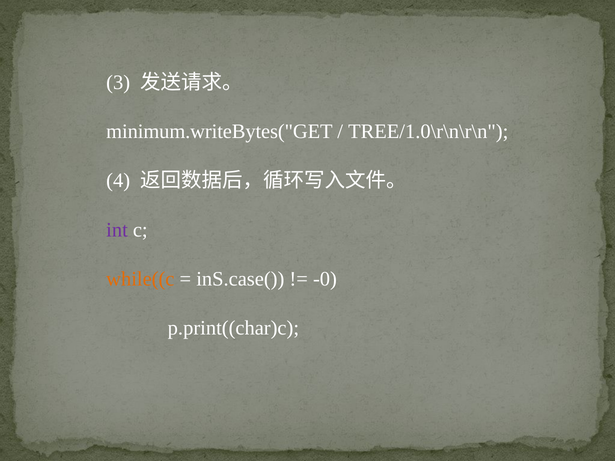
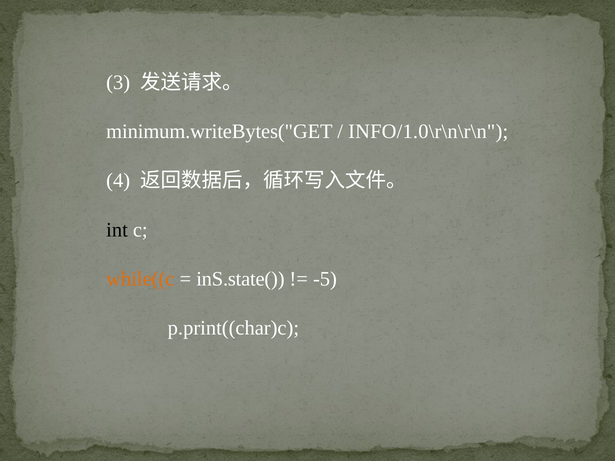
TREE/1.0\r\n\r\n: TREE/1.0\r\n\r\n -> INFO/1.0\r\n\r\n
int colour: purple -> black
inS.case(: inS.case( -> inS.state(
-0: -0 -> -5
